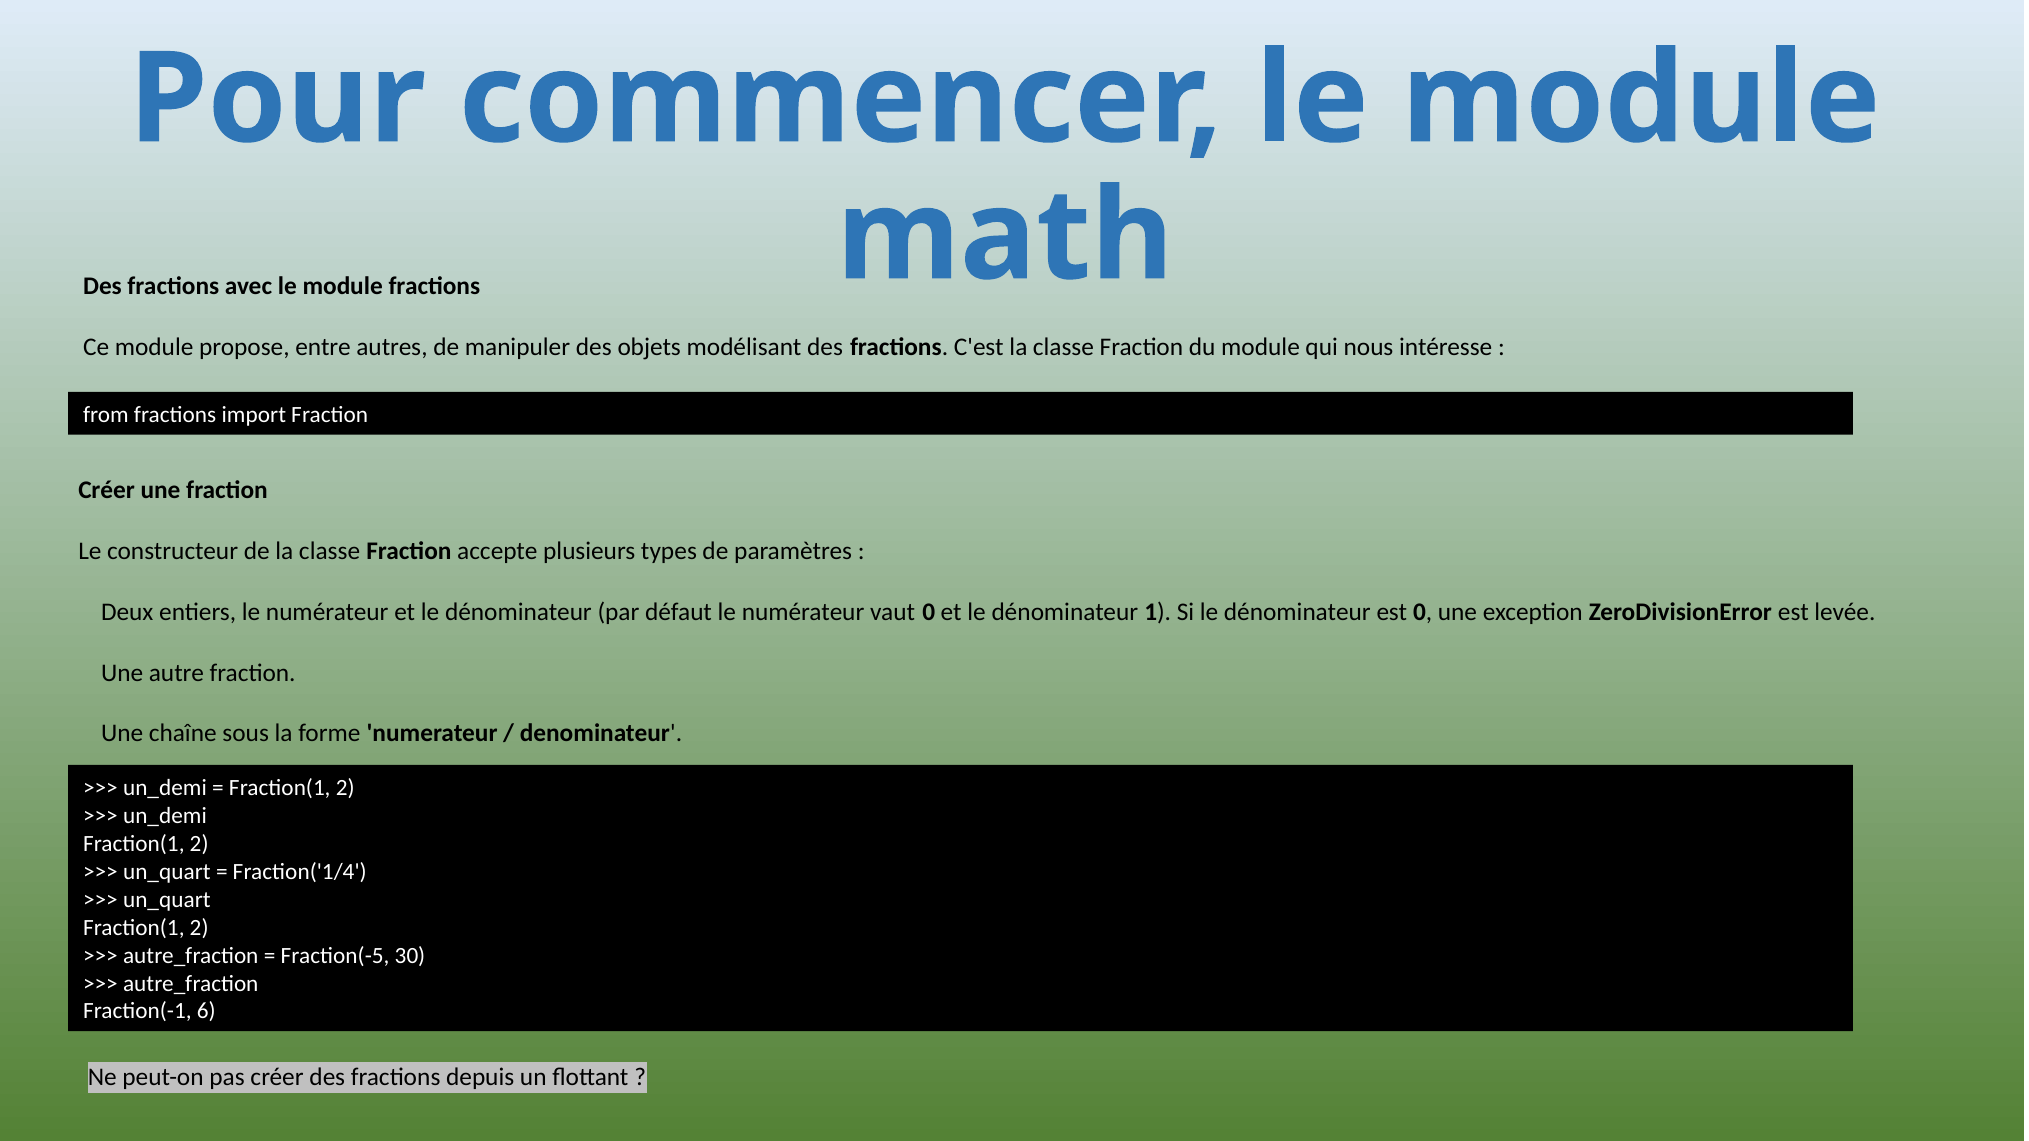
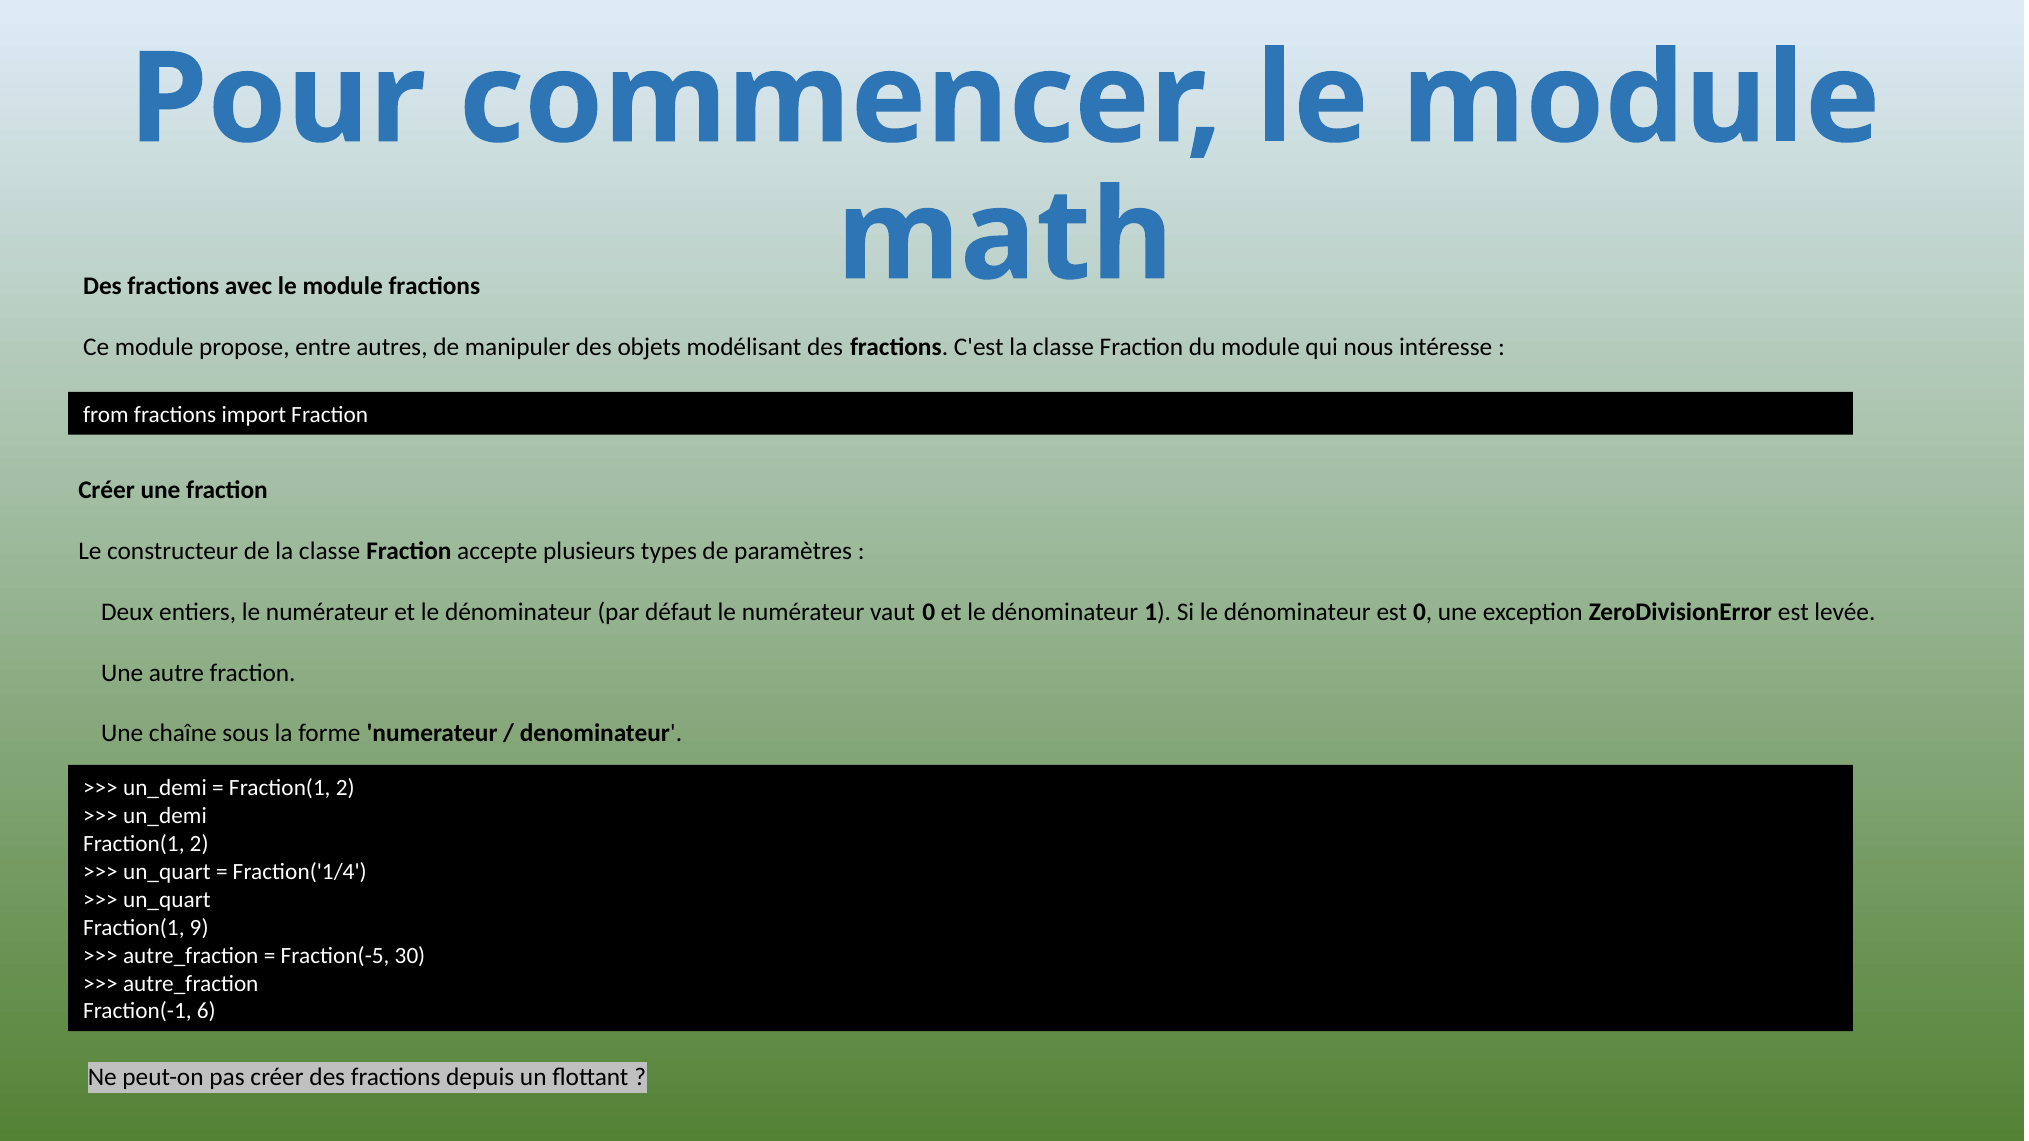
2 at (199, 928): 2 -> 9
